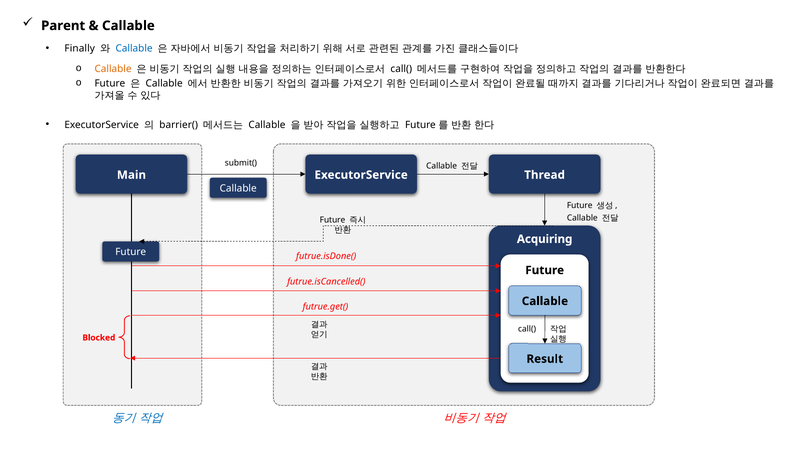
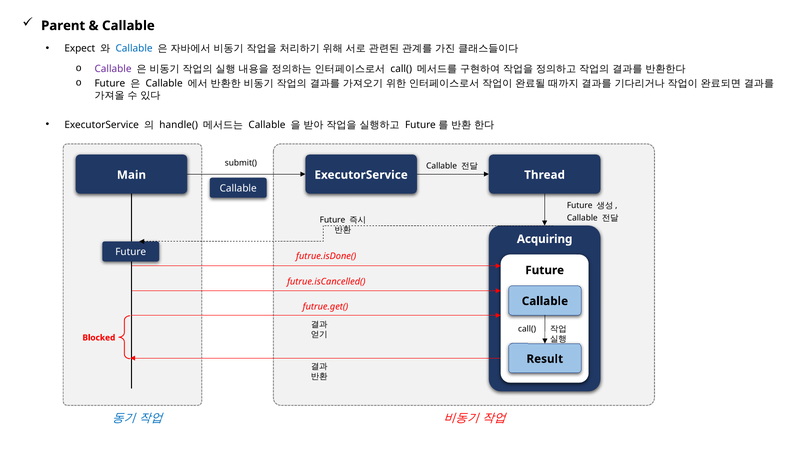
Finally: Finally -> Expect
Callable at (113, 69) colour: orange -> purple
barrier(: barrier( -> handle(
